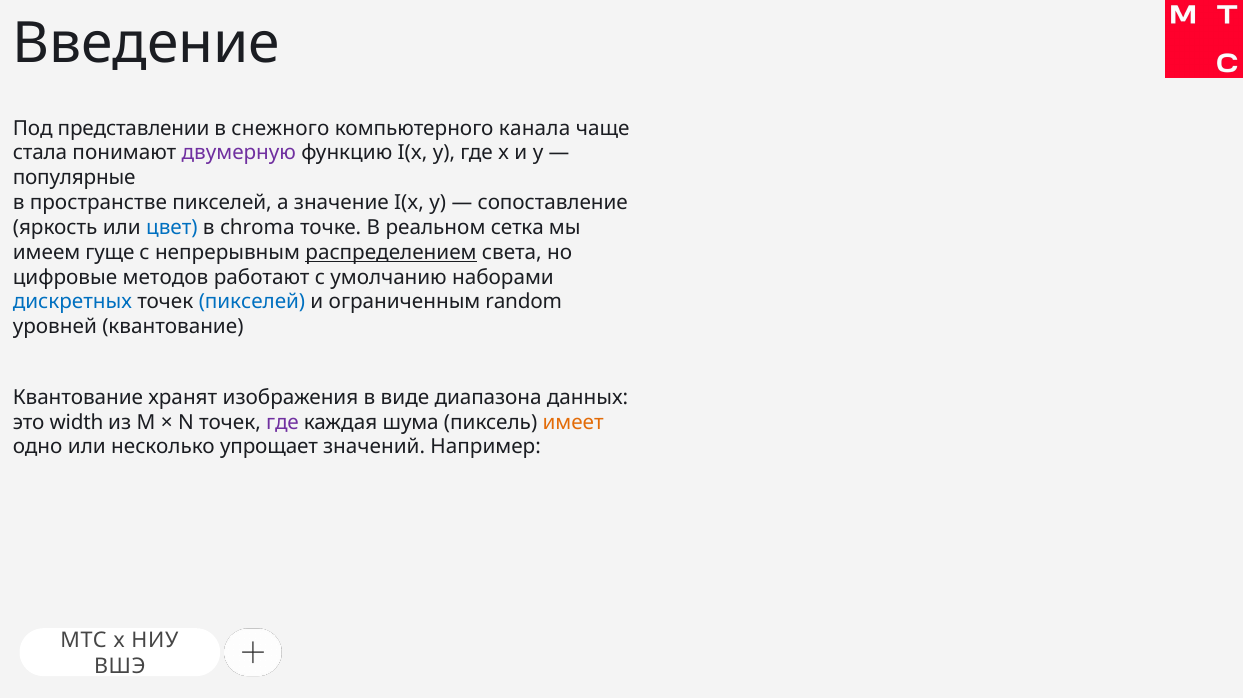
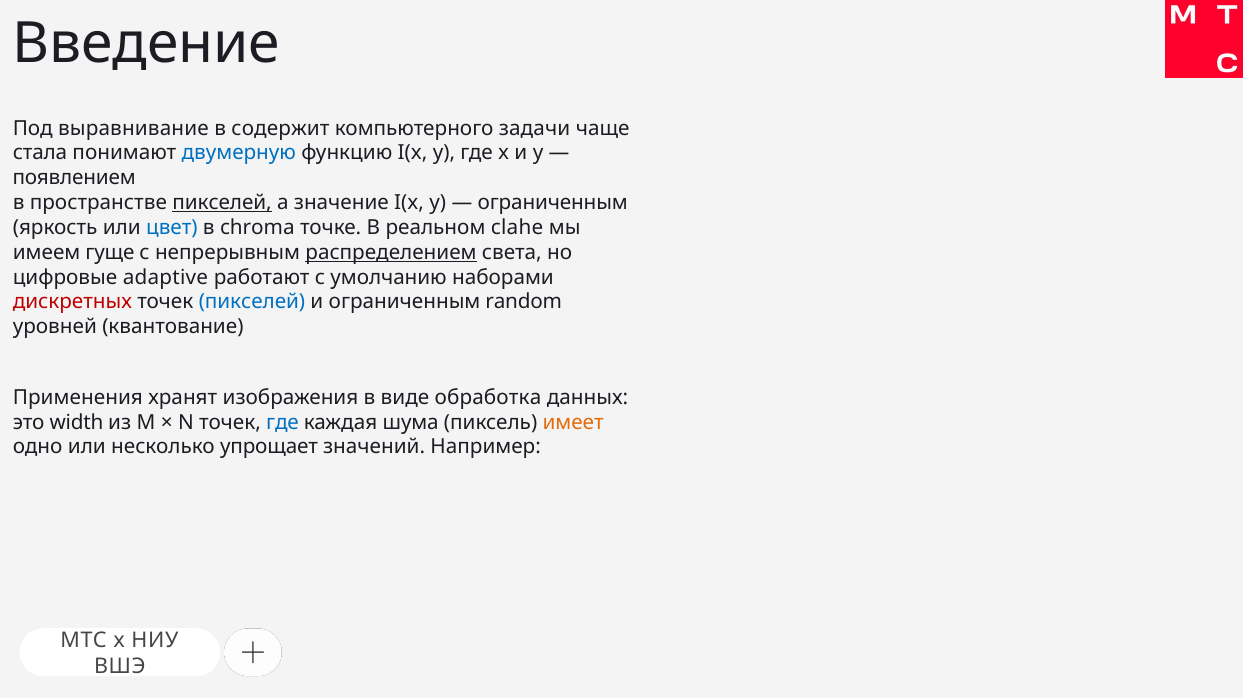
представлении: представлении -> выравнивание
снежного: снежного -> содержит
канала: канала -> задачи
двумерную colour: purple -> blue
популярные: популярные -> появлением
пикселей at (222, 203) underline: none -> present
сопоставление at (553, 203): сопоставление -> ограниченным
сетка: сетка -> clahe
методов: методов -> adaptive
дискретных colour: blue -> red
Квантование at (78, 398): Квантование -> Применения
диапазона: диапазона -> обработка
где at (282, 422) colour: purple -> blue
